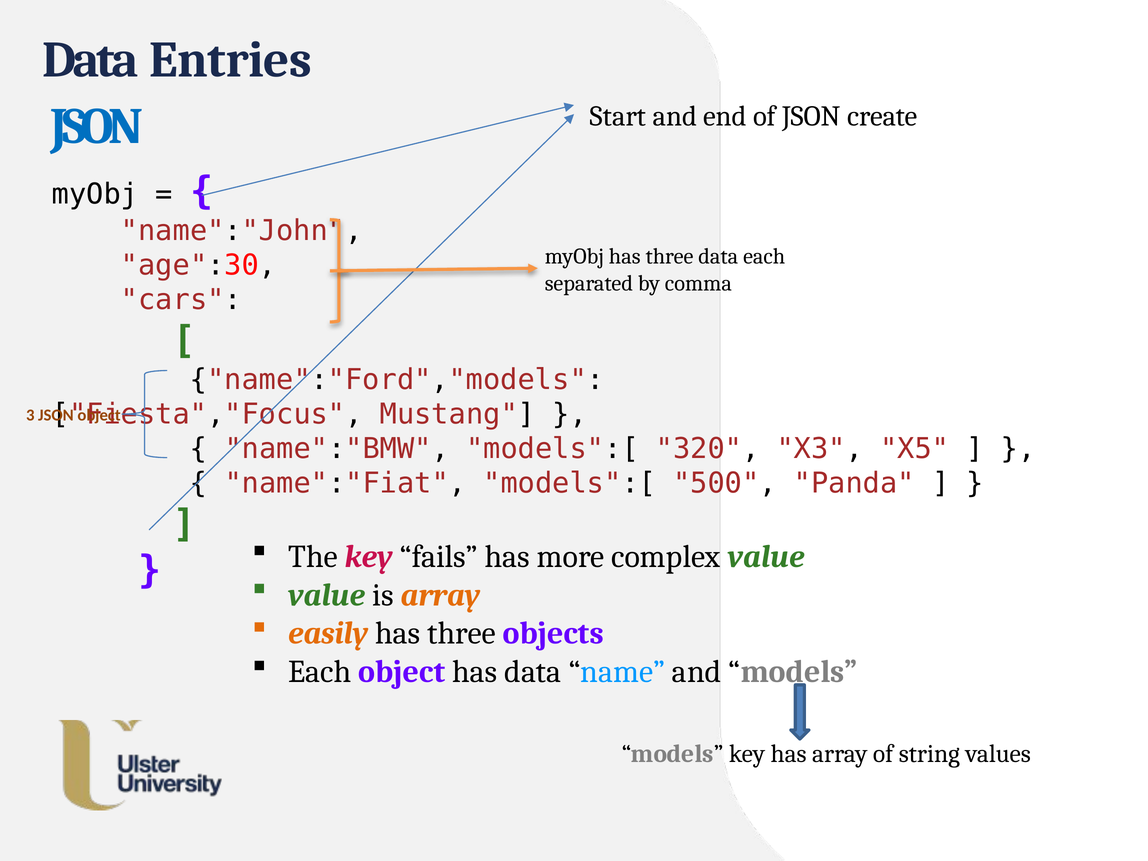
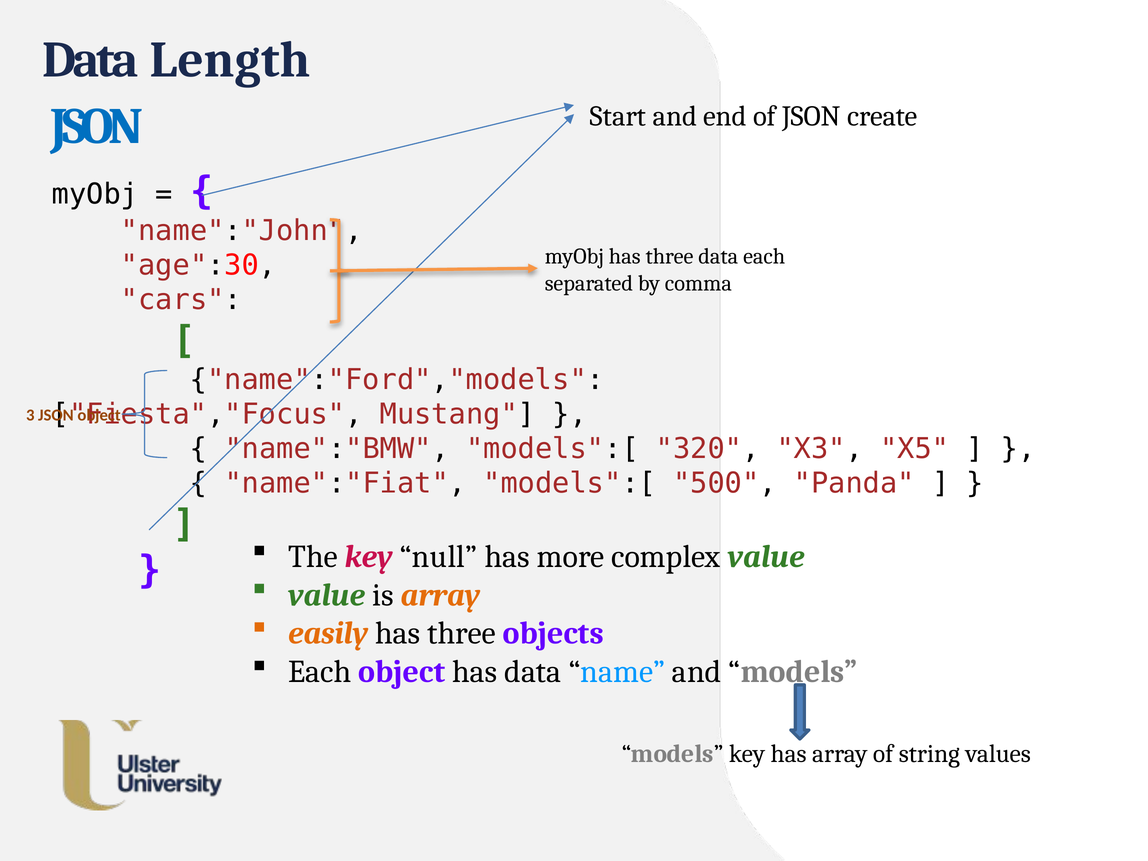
Entries: Entries -> Length
fails: fails -> null
